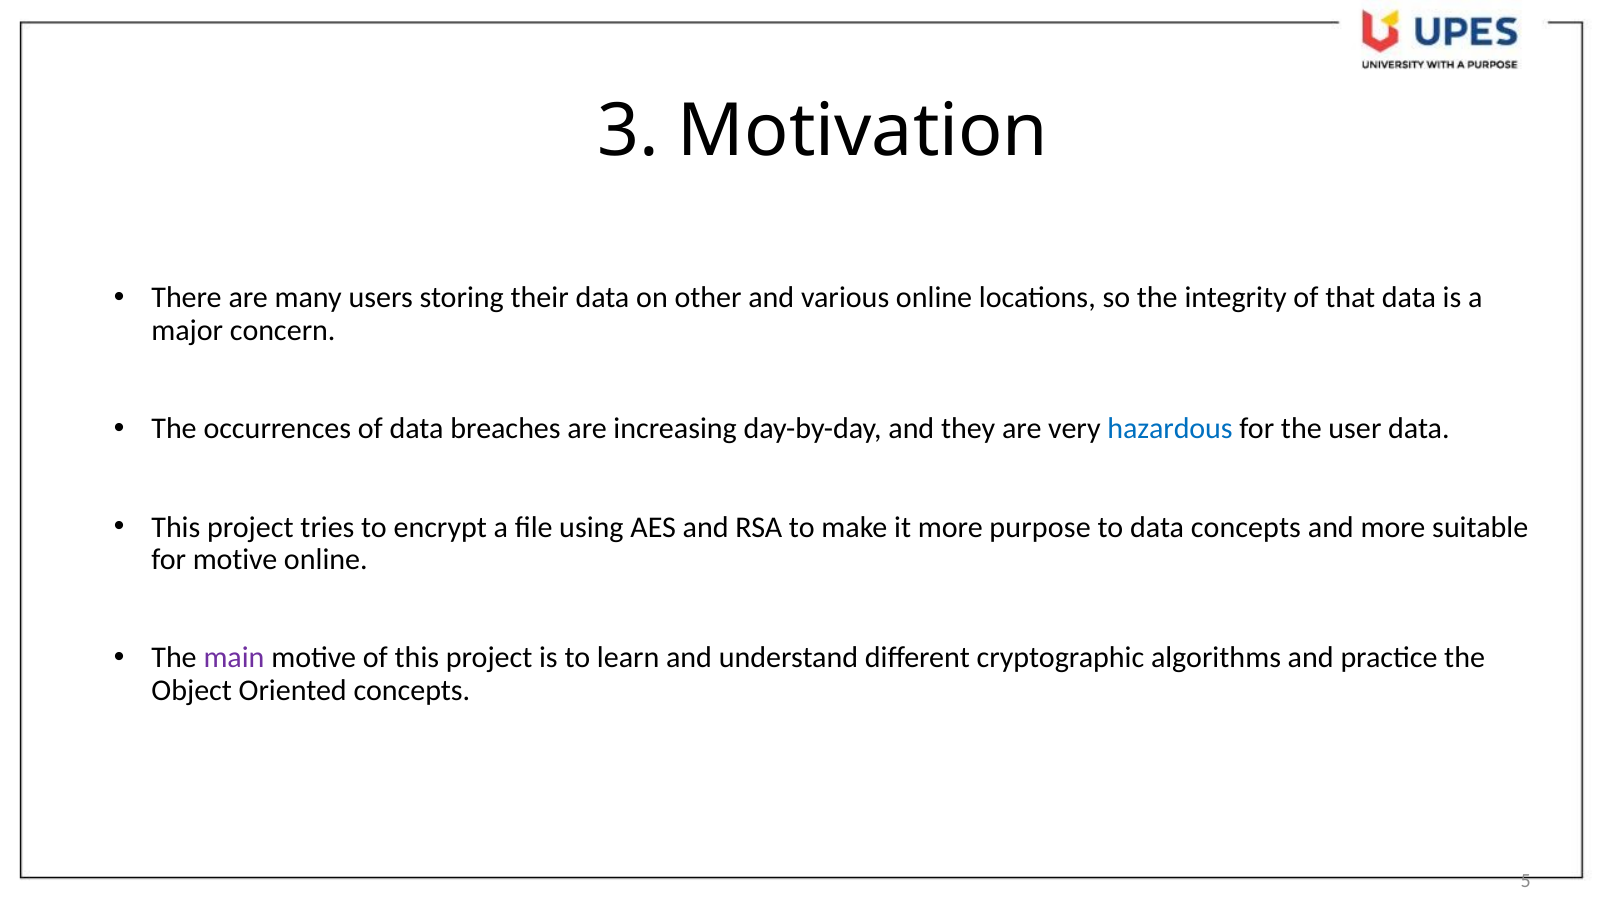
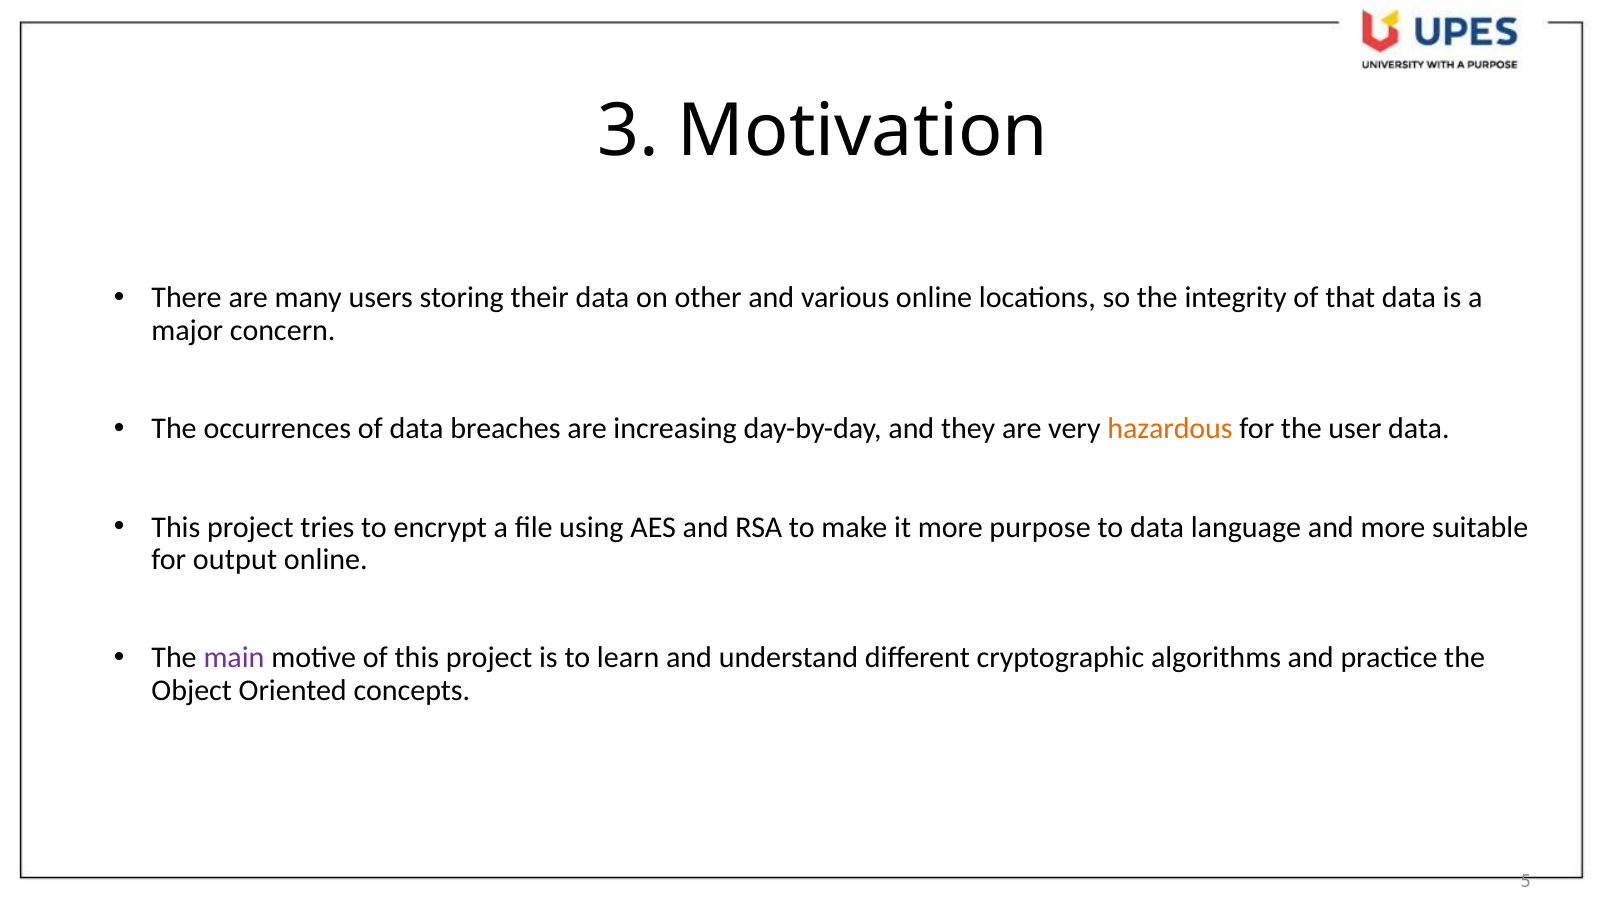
hazardous colour: blue -> orange
data concepts: concepts -> language
for motive: motive -> output
